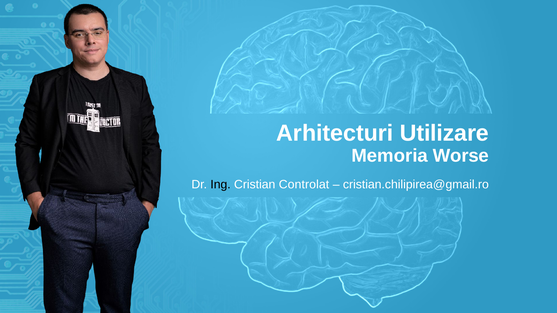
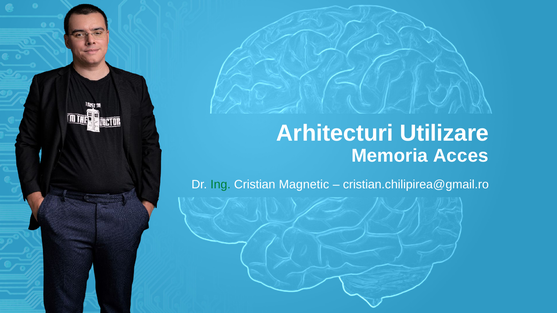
Worse: Worse -> Acces
Ing colour: black -> green
Controlat: Controlat -> Magnetic
